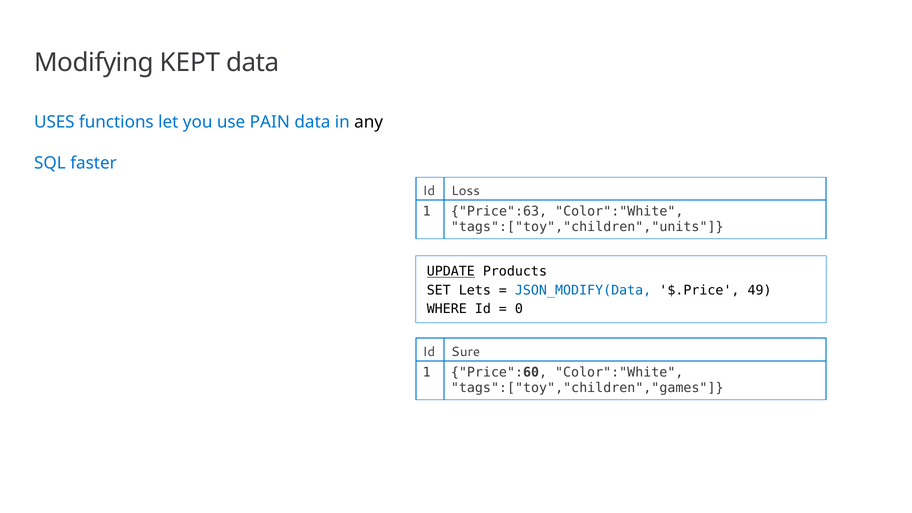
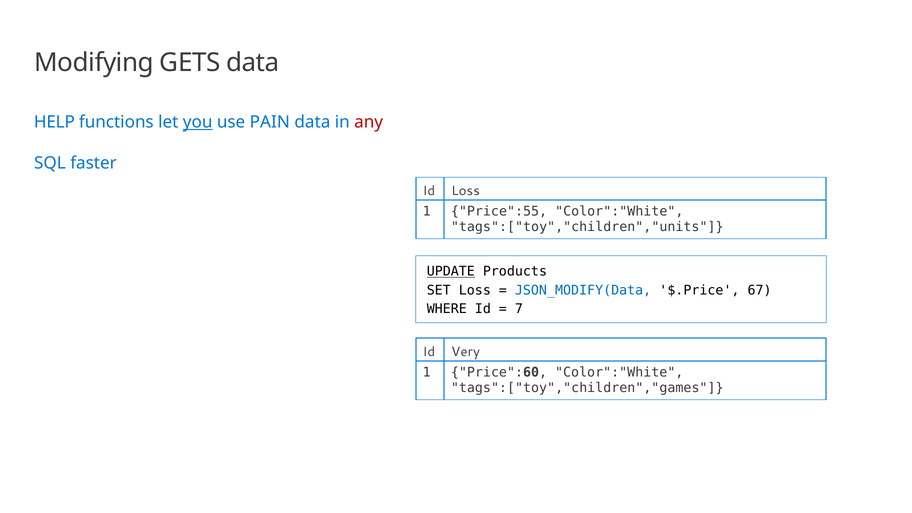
KEPT: KEPT -> GETS
USES: USES -> HELP
you underline: none -> present
any colour: black -> red
Price":63: Price":63 -> Price":55
SET Lets: Lets -> Loss
49: 49 -> 67
0: 0 -> 7
Sure: Sure -> Very
